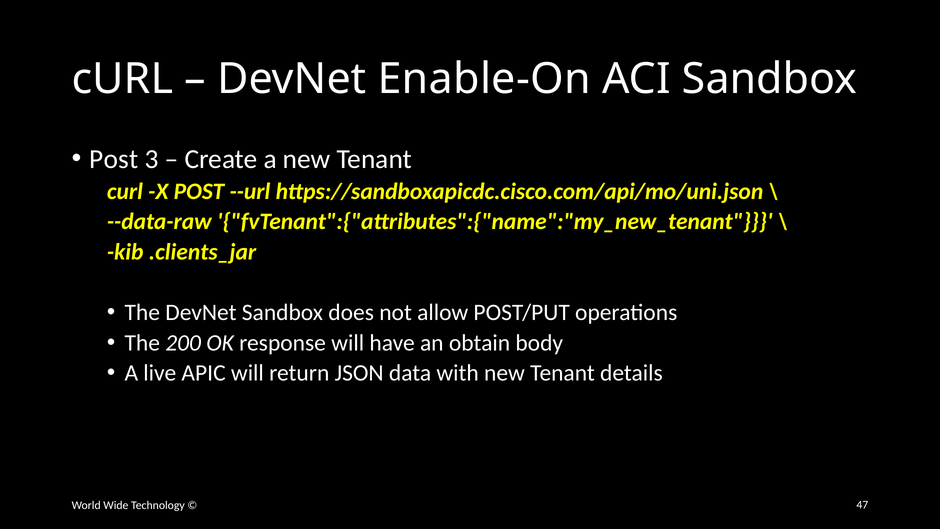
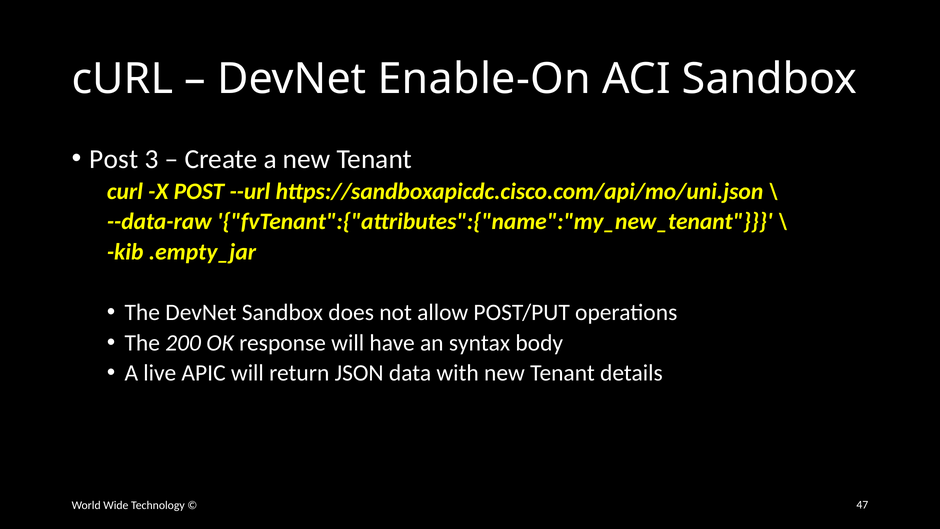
.clients_jar: .clients_jar -> .empty_jar
obtain: obtain -> syntax
